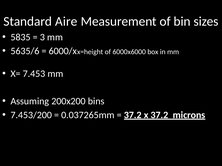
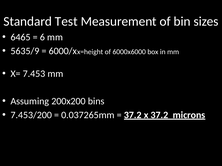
Aire: Aire -> Test
5835: 5835 -> 6465
3: 3 -> 6
5635/6: 5635/6 -> 5635/9
